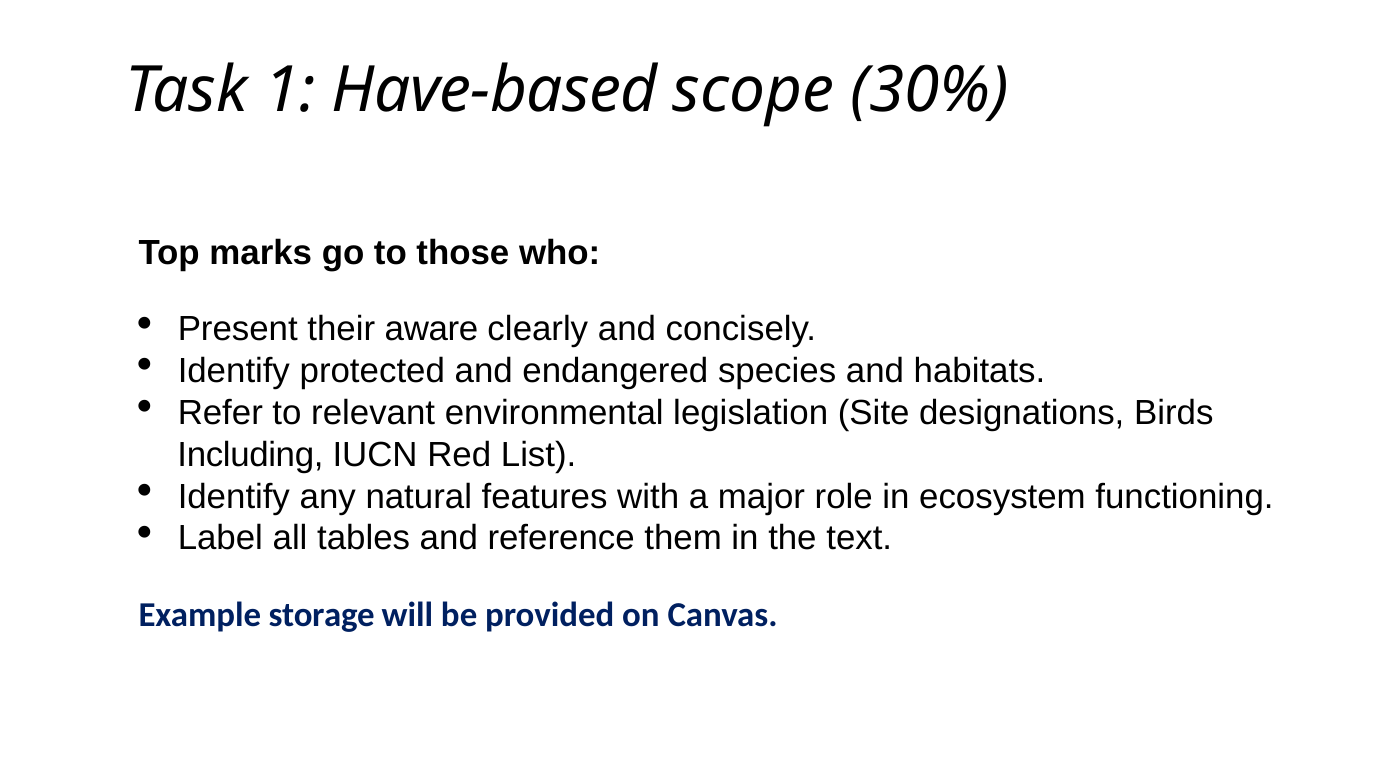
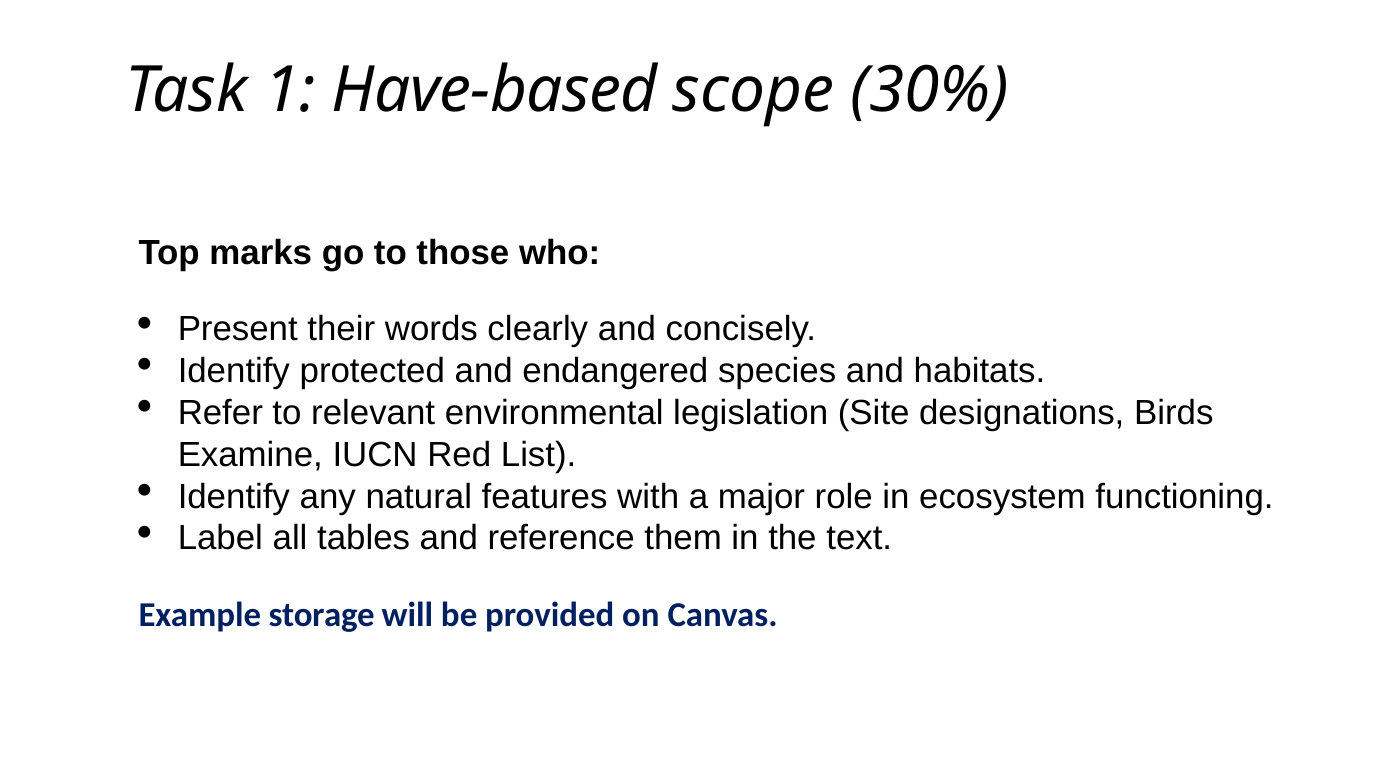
aware: aware -> words
Including: Including -> Examine
